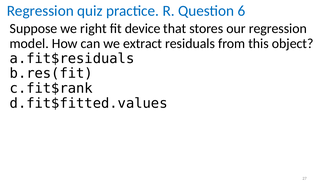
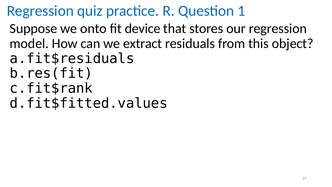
6: 6 -> 1
right: right -> onto
